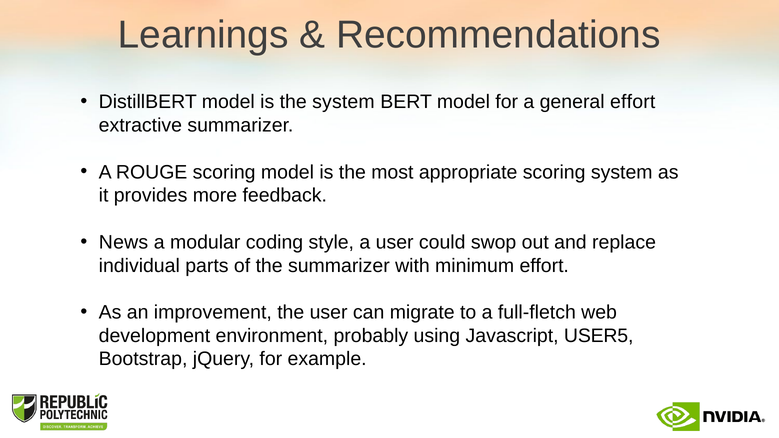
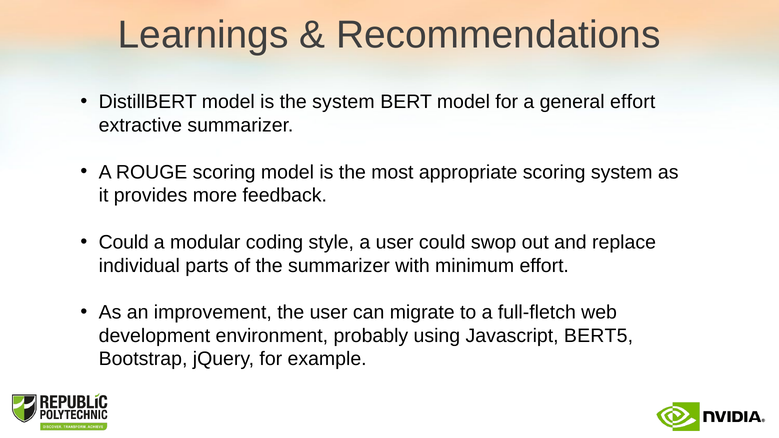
News at (124, 242): News -> Could
USER5: USER5 -> BERT5
